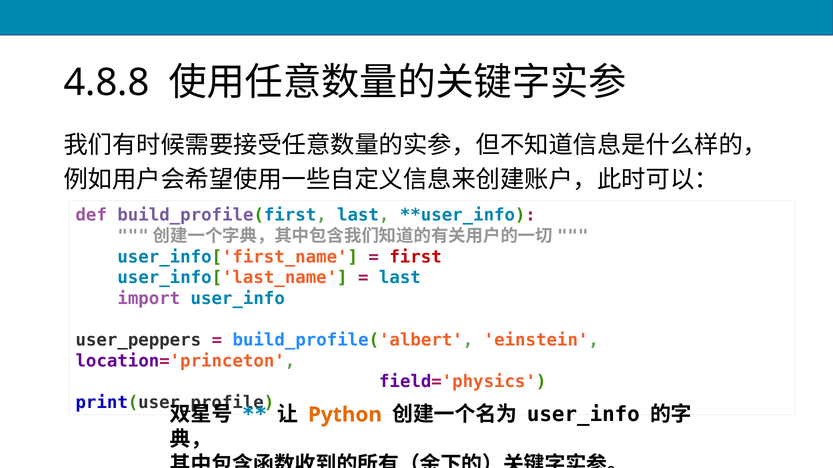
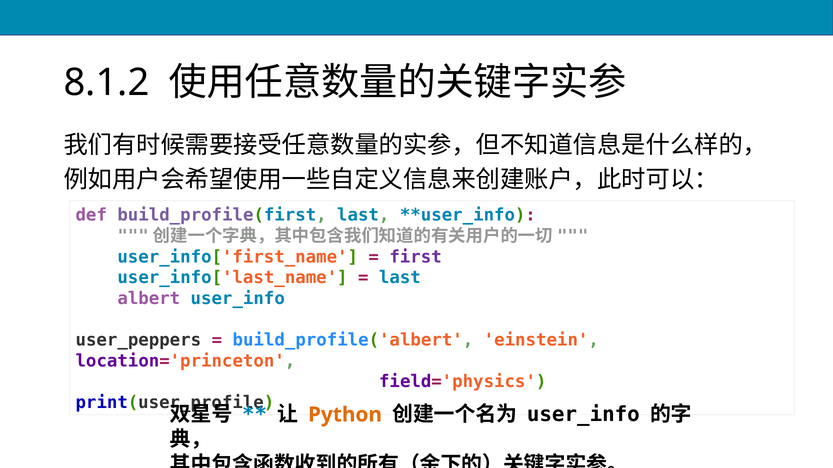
4.8.8: 4.8.8 -> 8.1.2
first colour: red -> purple
import: import -> albert
